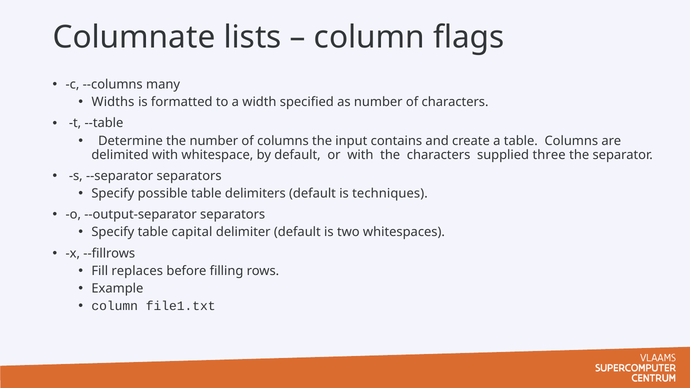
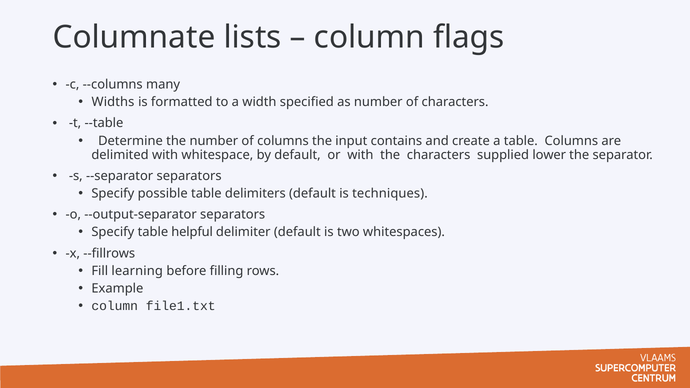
three: three -> lower
capital: capital -> helpful
replaces: replaces -> learning
